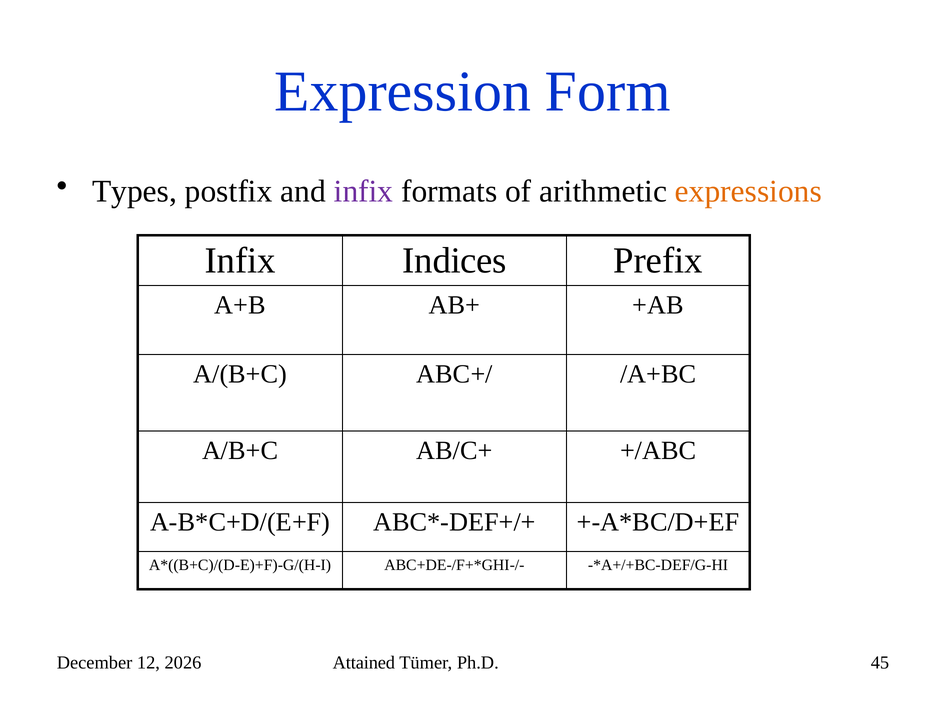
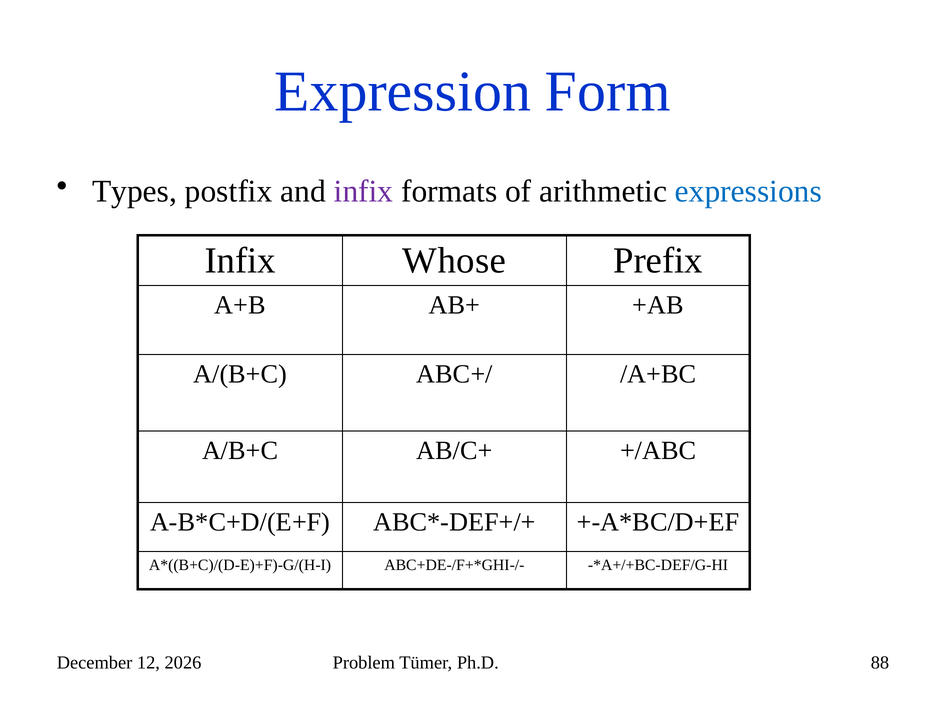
expressions colour: orange -> blue
Indices: Indices -> Whose
Attained: Attained -> Problem
45: 45 -> 88
